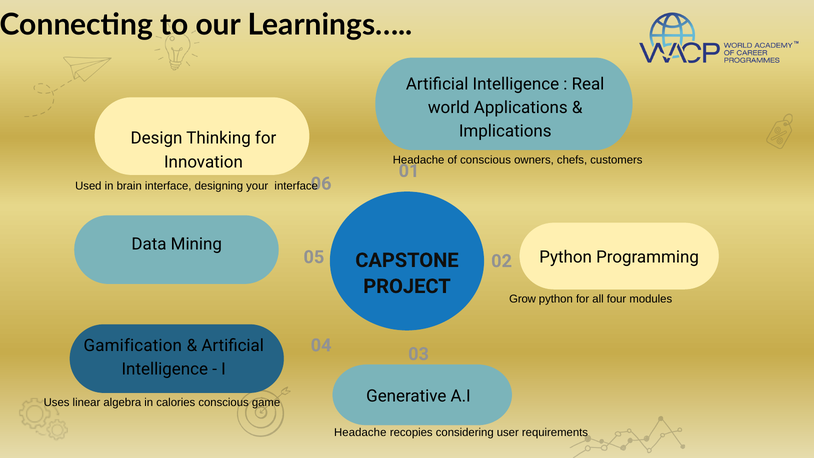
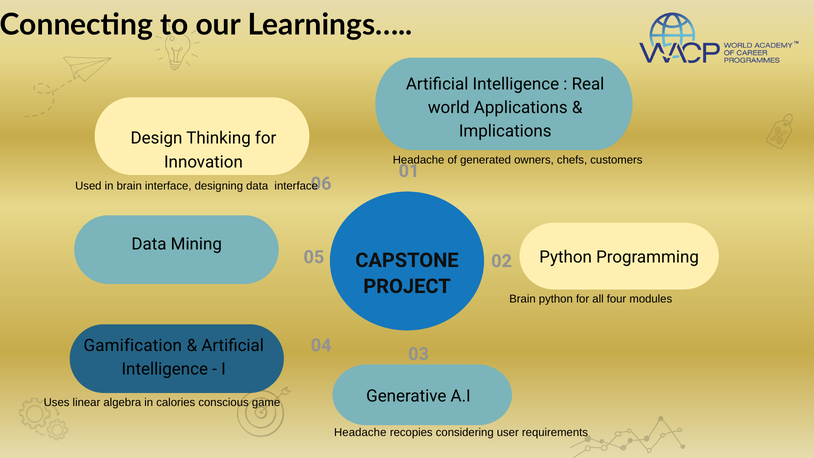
of conscious: conscious -> generated
designing your: your -> data
Grow at (523, 299): Grow -> Brain
